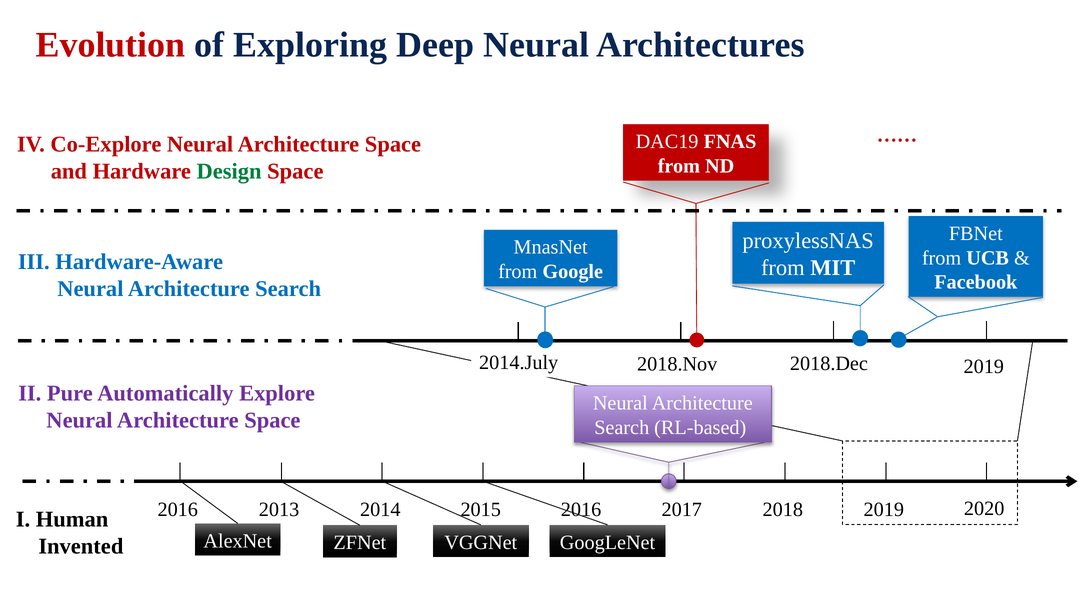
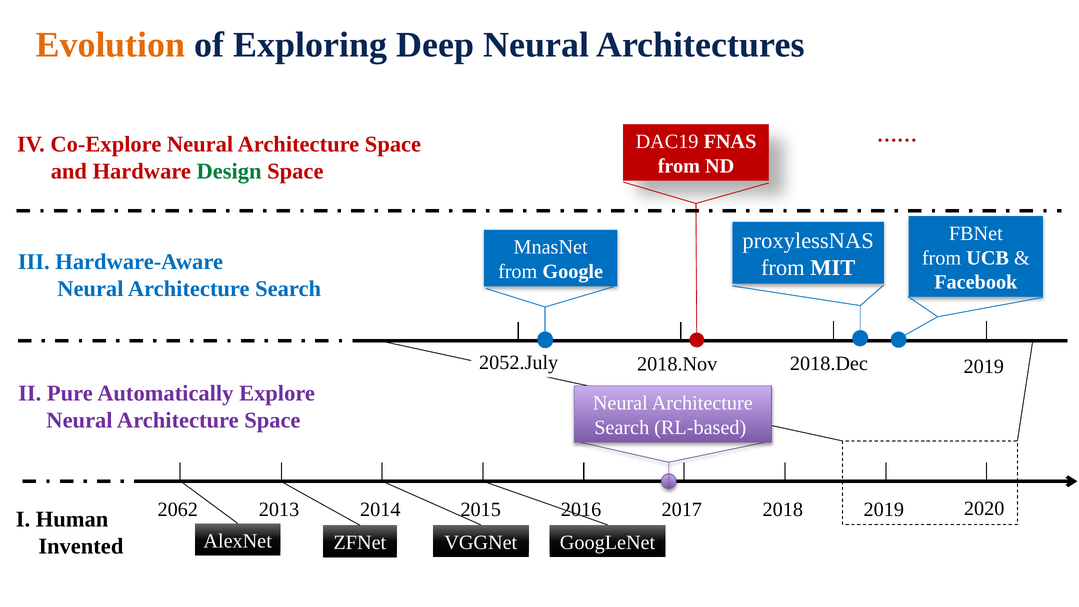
Evolution colour: red -> orange
2014.July: 2014.July -> 2052.July
2016 at (178, 509): 2016 -> 2062
